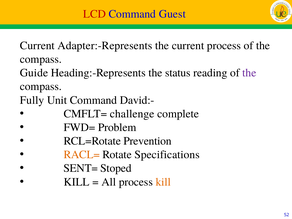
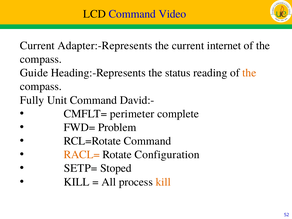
LCD colour: red -> black
Guest: Guest -> Video
current process: process -> internet
the at (249, 73) colour: purple -> orange
challenge: challenge -> perimeter
RCL=Rotate Prevention: Prevention -> Command
Specifications: Specifications -> Configuration
SENT=: SENT= -> SETP=
